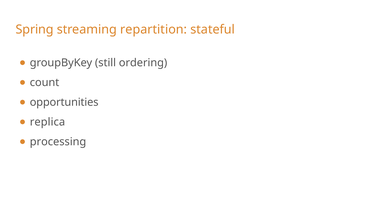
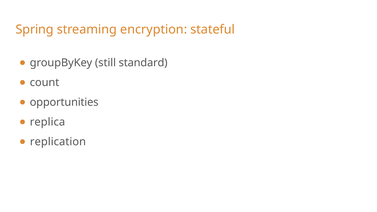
repartition: repartition -> encryption
ordering: ordering -> standard
processing: processing -> replication
